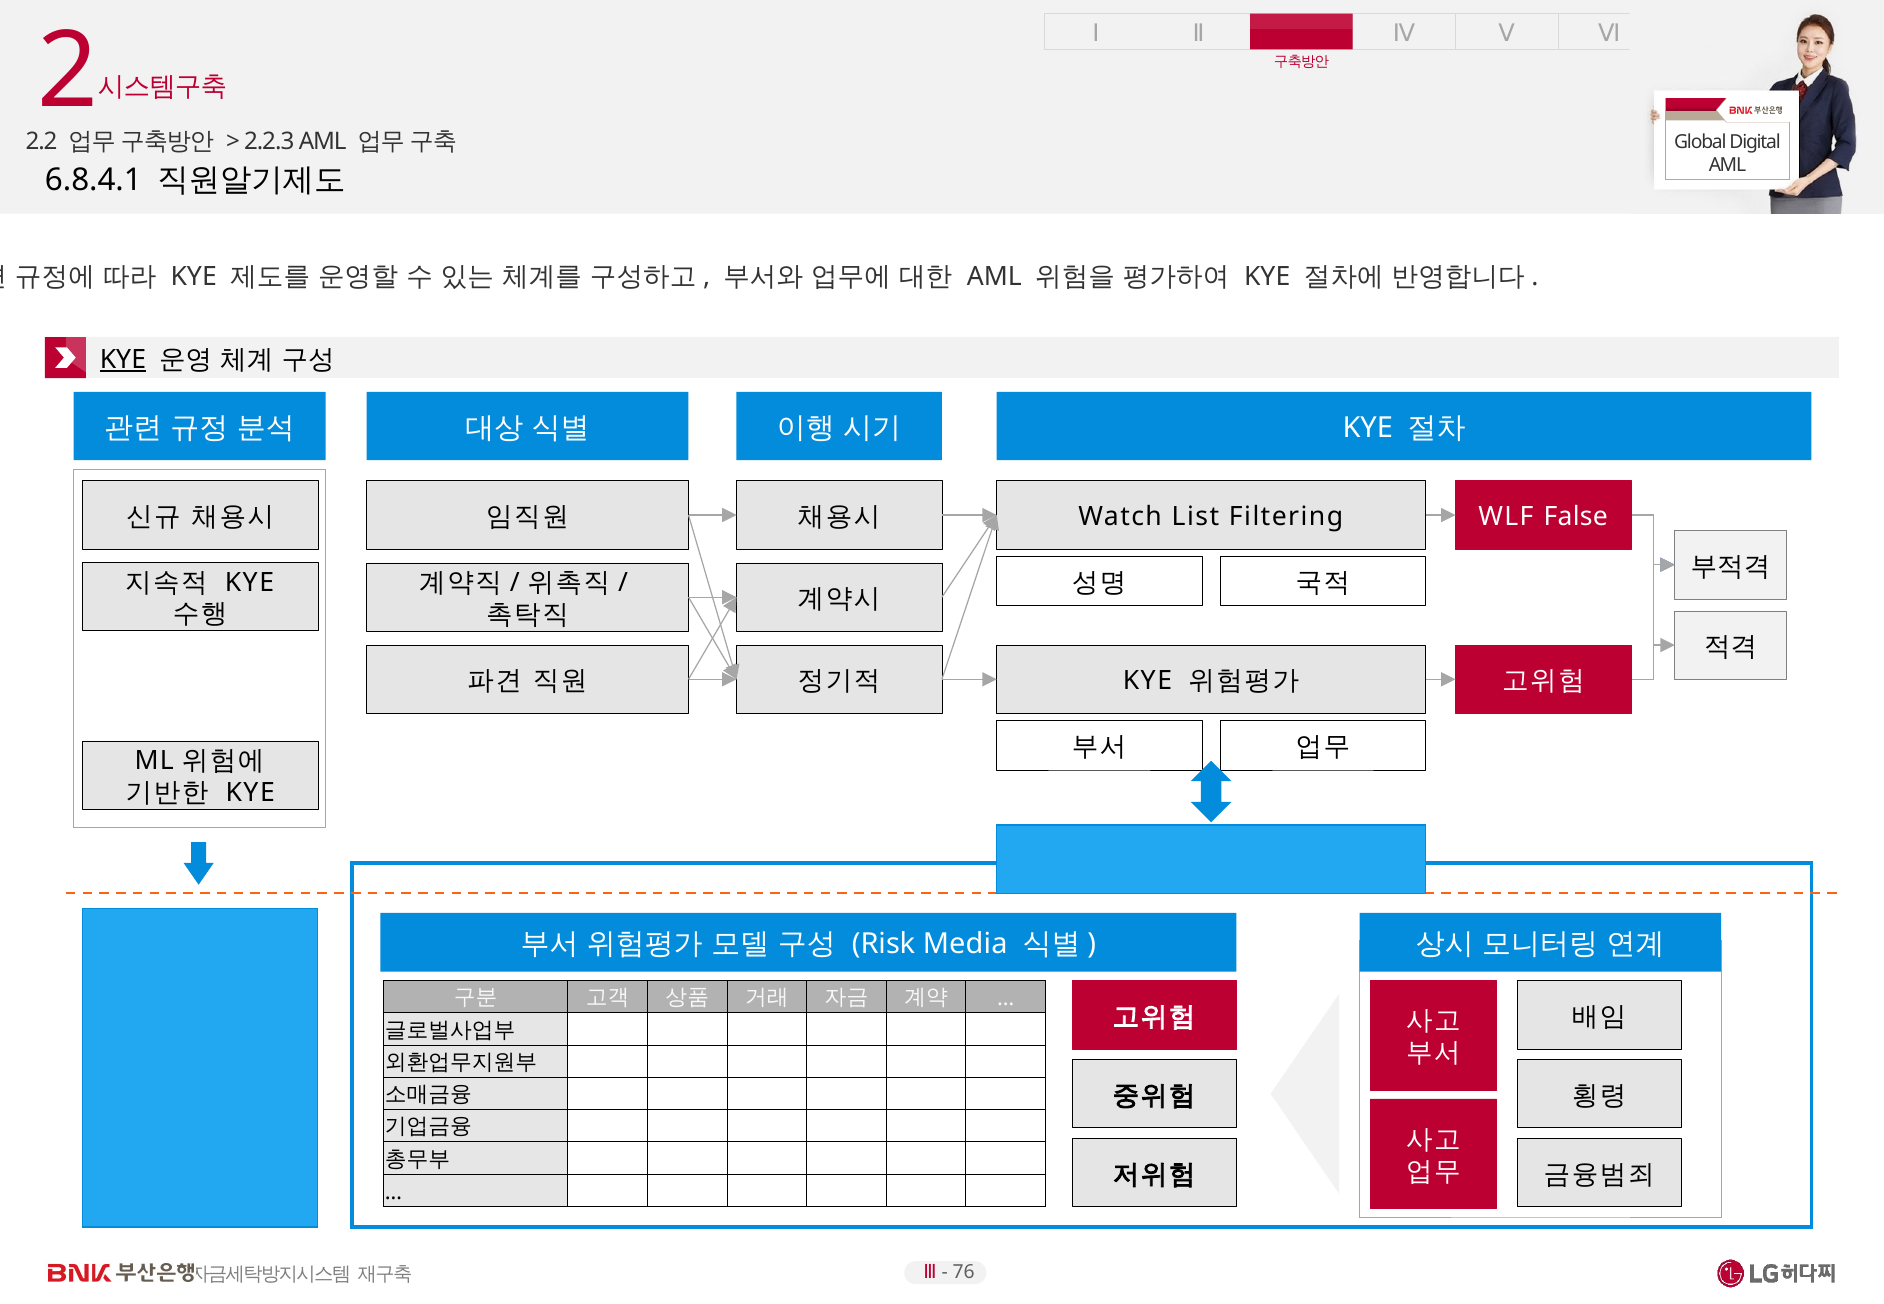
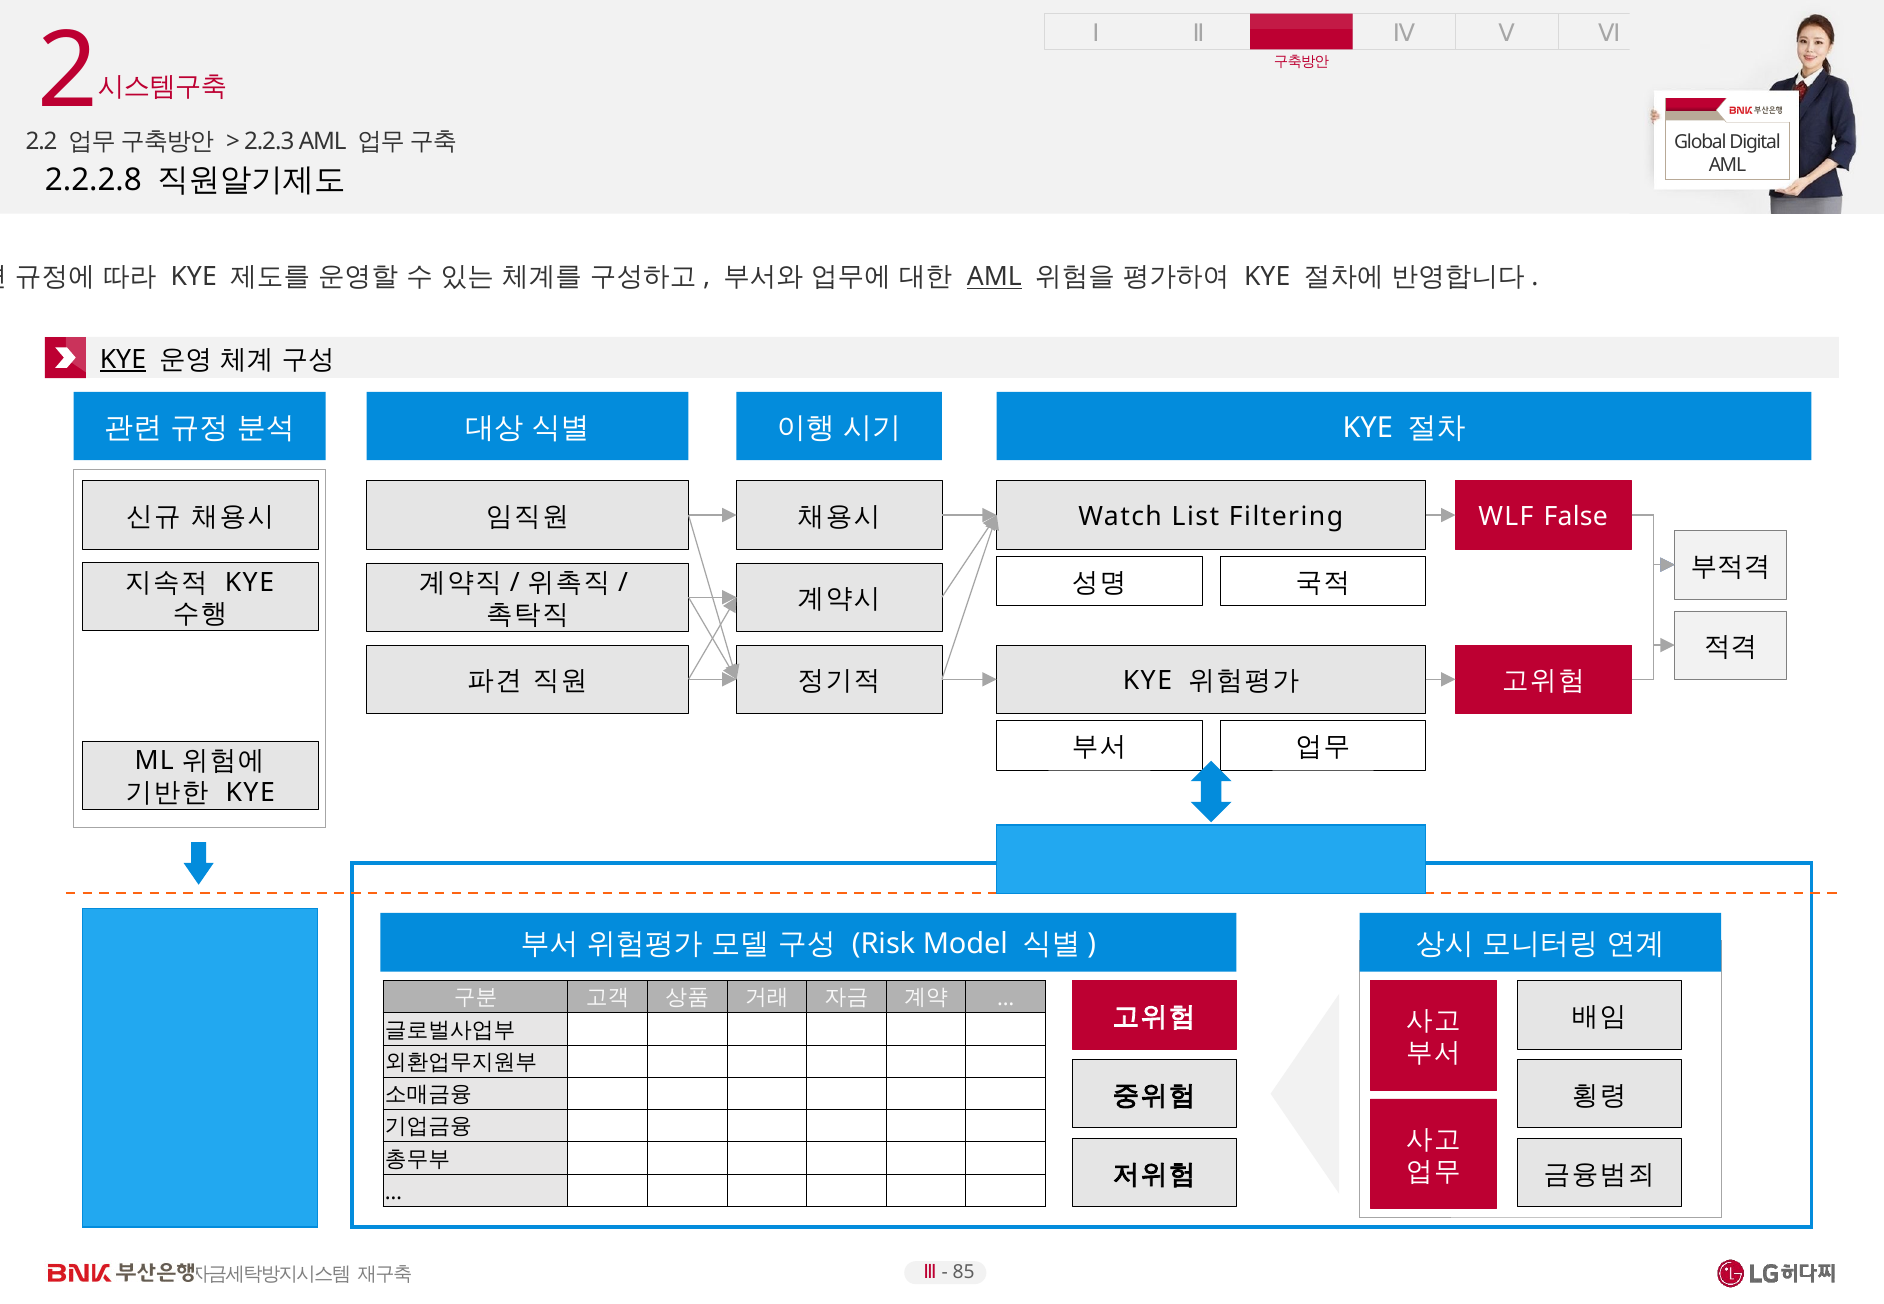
6.8.4.1: 6.8.4.1 -> 2.2.2.8
AML at (994, 277) underline: none -> present
Media: Media -> Model
76: 76 -> 85
